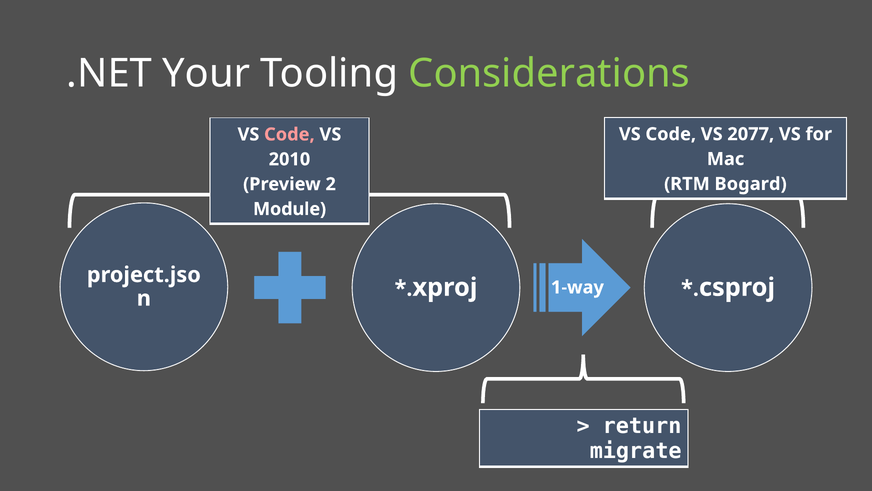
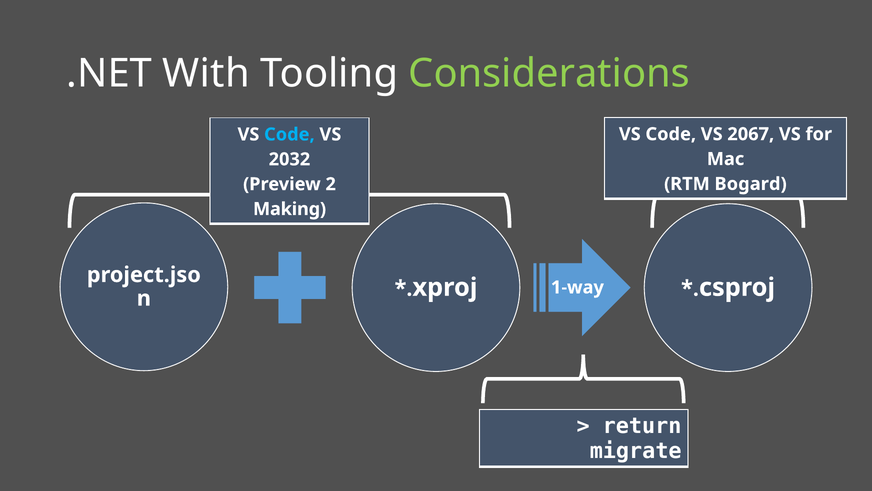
Your: Your -> With
2077: 2077 -> 2067
Code at (289, 134) colour: pink -> light blue
2010: 2010 -> 2032
Module: Module -> Making
